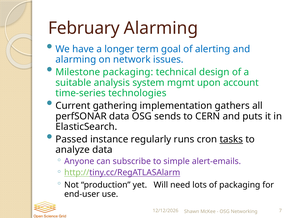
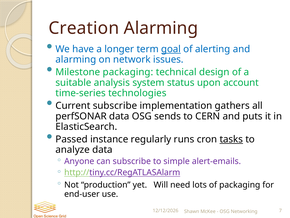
February: February -> Creation
goal underline: none -> present
mgmt: mgmt -> status
Current gathering: gathering -> subscribe
